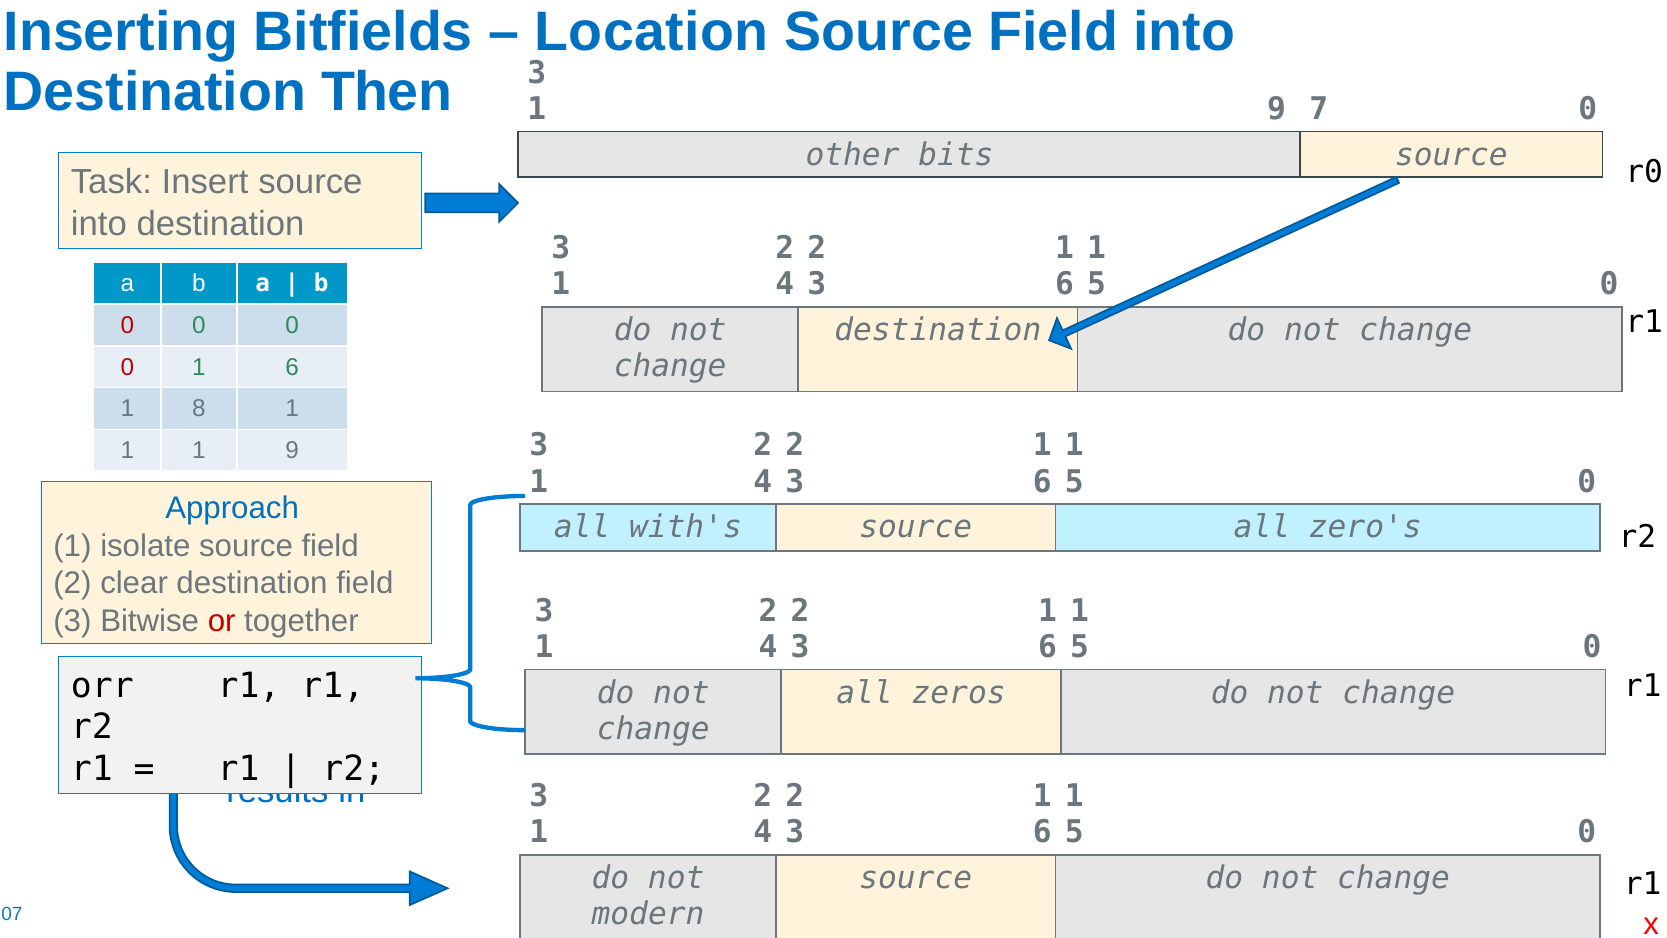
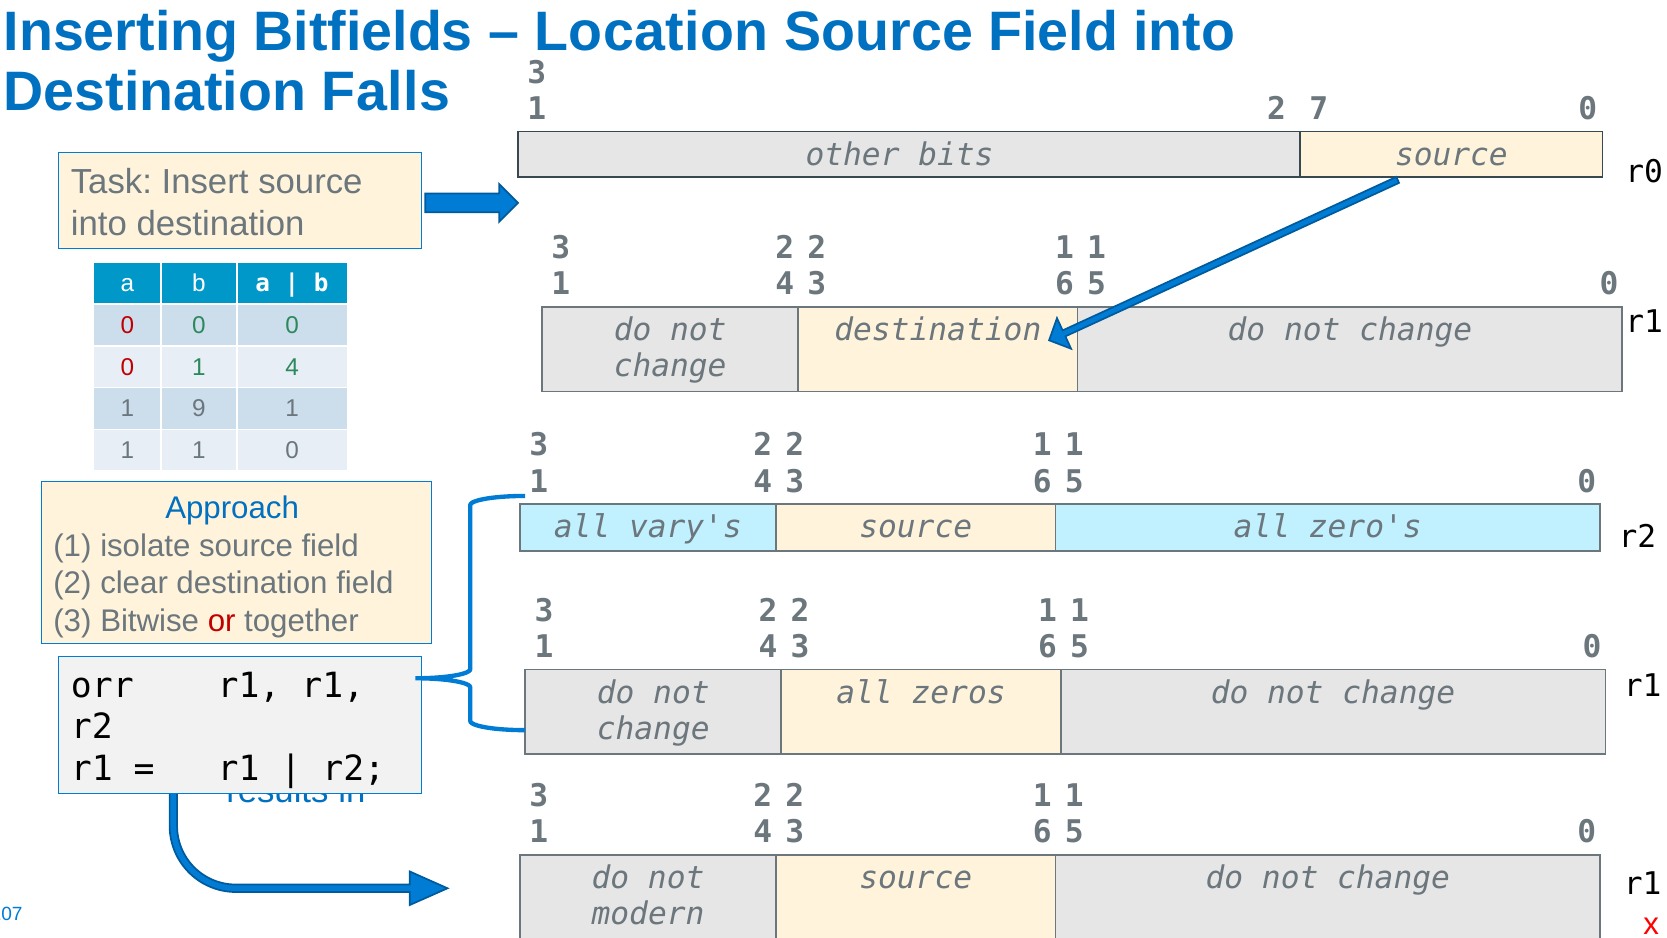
Then: Then -> Falls
9 at (1276, 109): 9 -> 2
0 1 6: 6 -> 4
8: 8 -> 9
1 1 9: 9 -> 0
with's: with's -> vary's
